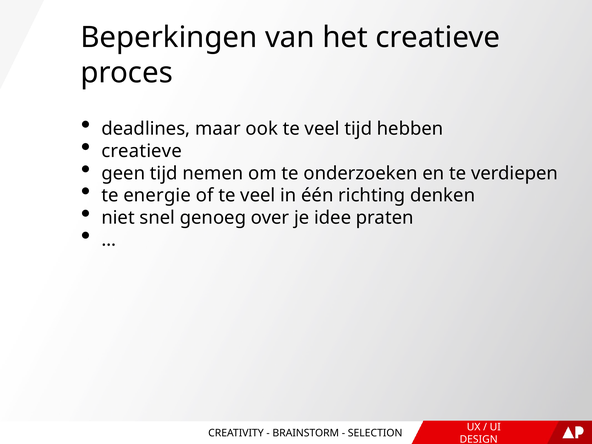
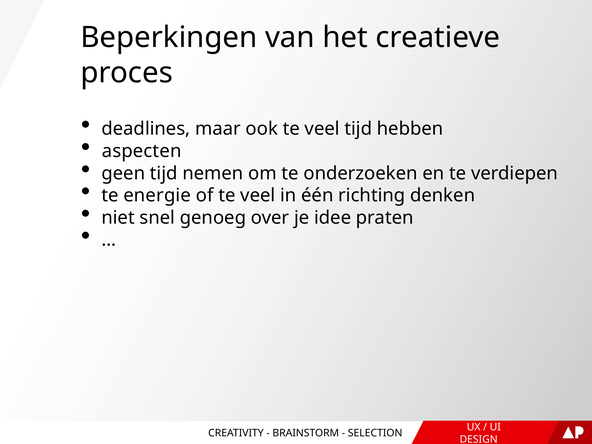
creatieve at (142, 151): creatieve -> aspecten
